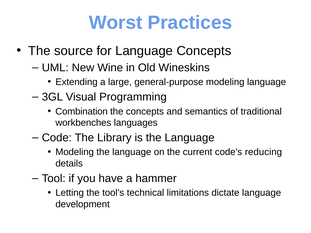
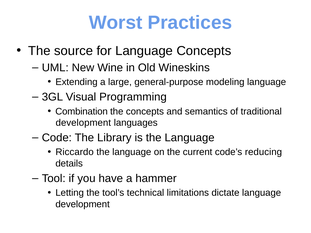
workbenches at (83, 123): workbenches -> development
Modeling at (75, 152): Modeling -> Riccardo
